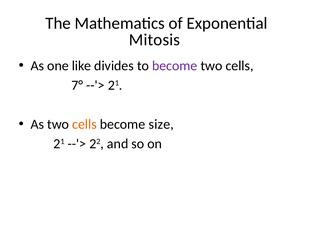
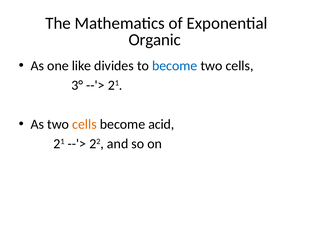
Mitosis: Mitosis -> Organic
become at (175, 66) colour: purple -> blue
7°: 7° -> 3°
size: size -> acid
